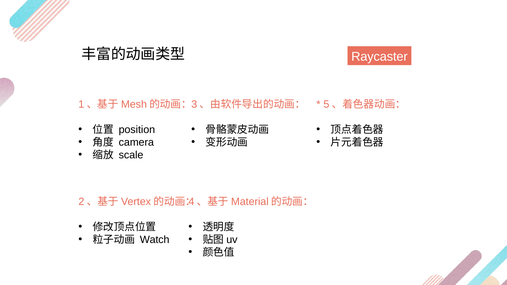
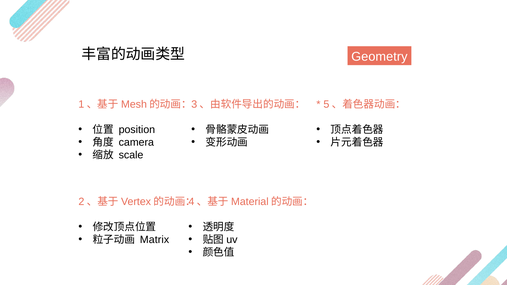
Raycaster: Raycaster -> Geometry
Watch: Watch -> Matrix
